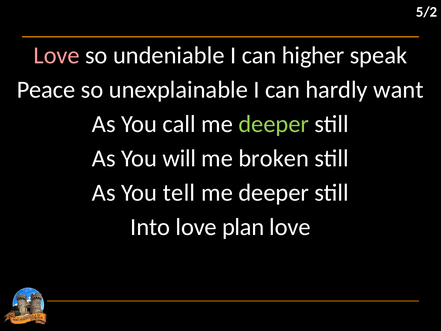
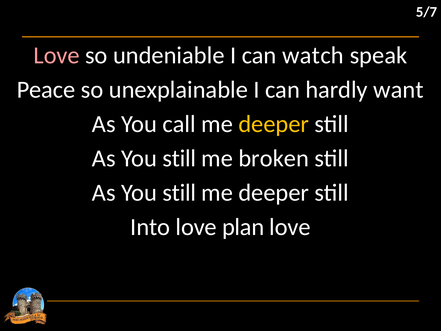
5/2: 5/2 -> 5/7
higher: higher -> watch
deeper at (274, 124) colour: light green -> yellow
will at (179, 158): will -> still
tell at (179, 193): tell -> still
